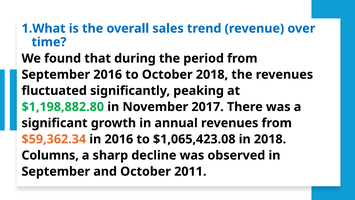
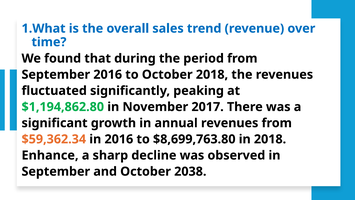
$1,198,882.80: $1,198,882.80 -> $1,194,862.80
$1,065,423.08: $1,065,423.08 -> $8,699,763.80
Columns: Columns -> Enhance
2011: 2011 -> 2038
